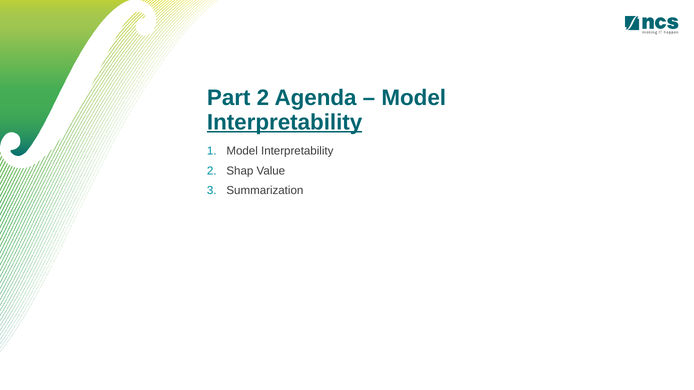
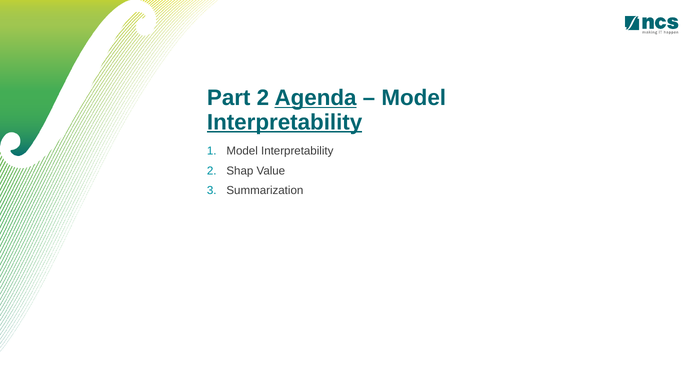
Agenda underline: none -> present
